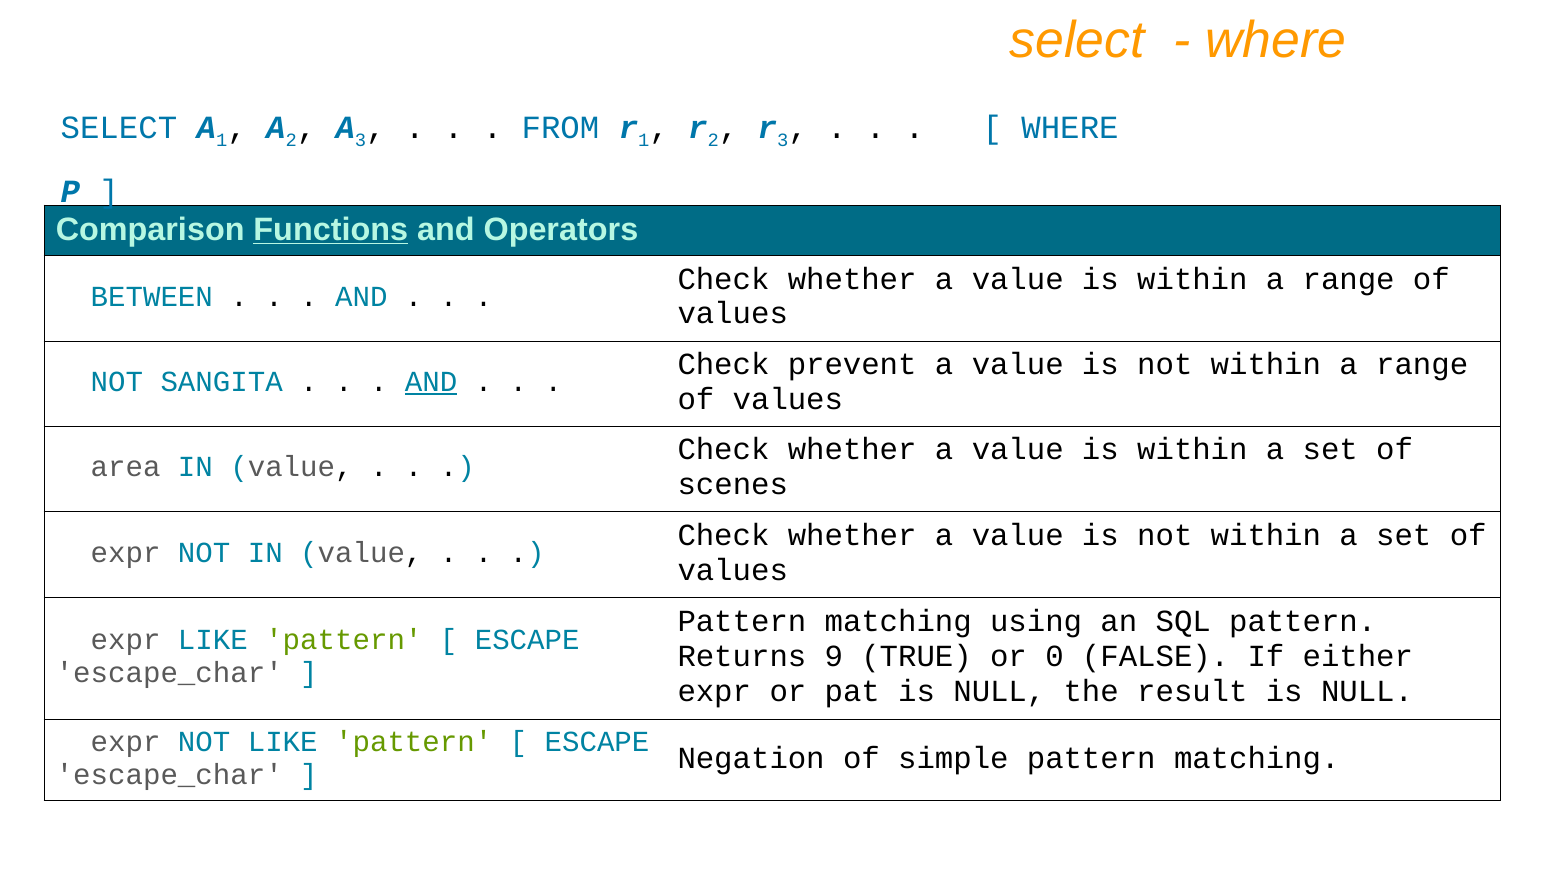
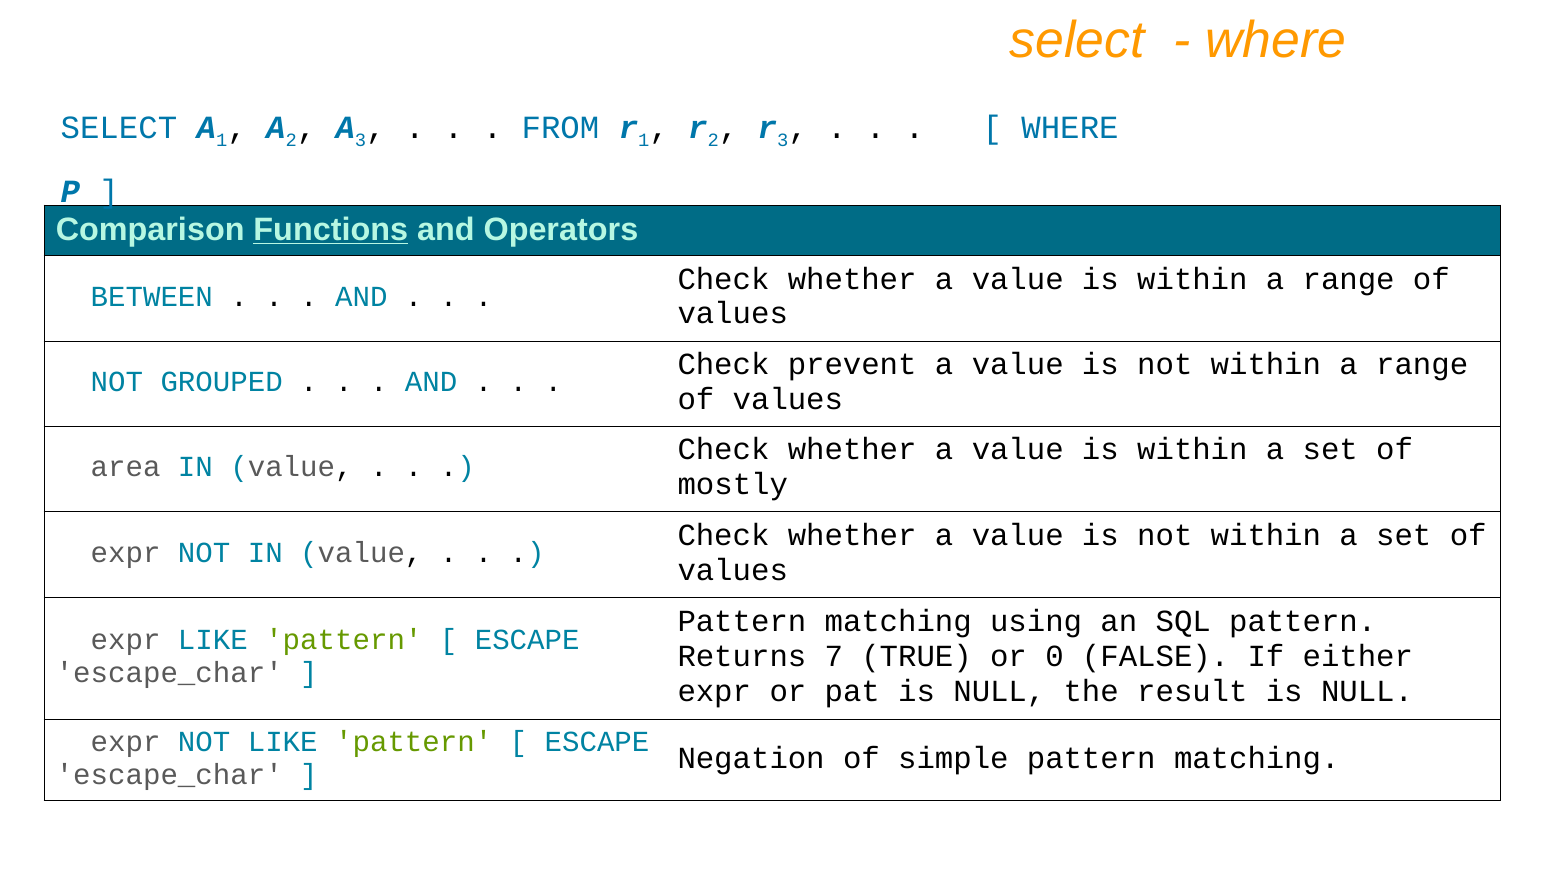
SANGITA: SANGITA -> GROUPED
AND at (431, 382) underline: present -> none
scenes: scenes -> mostly
9: 9 -> 7
